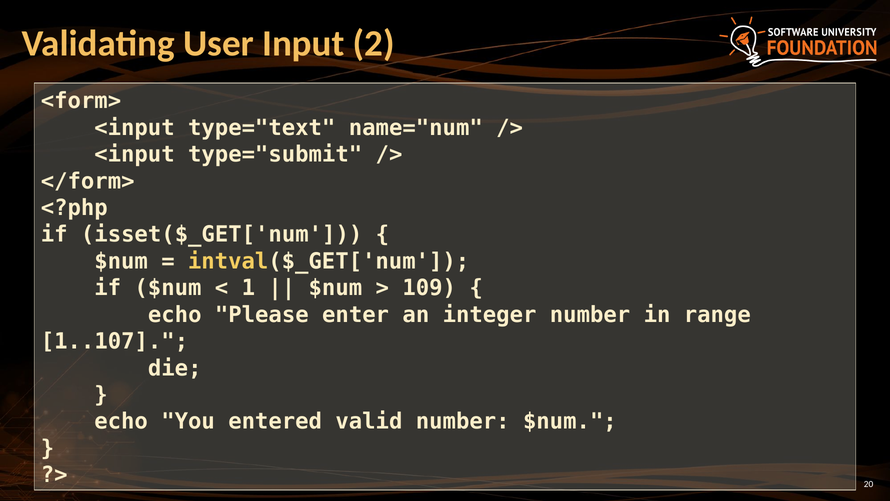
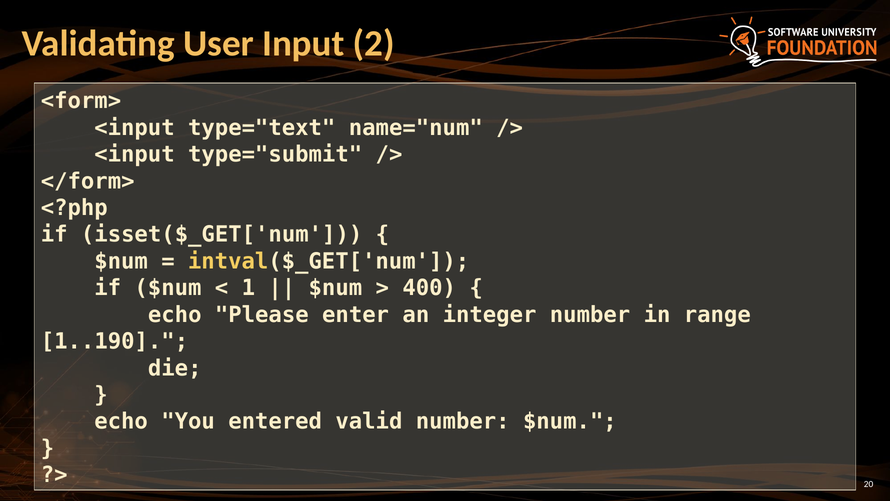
109: 109 -> 400
1..107: 1..107 -> 1..190
